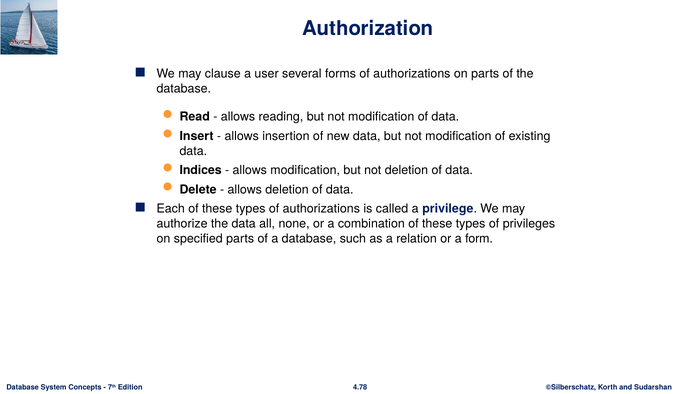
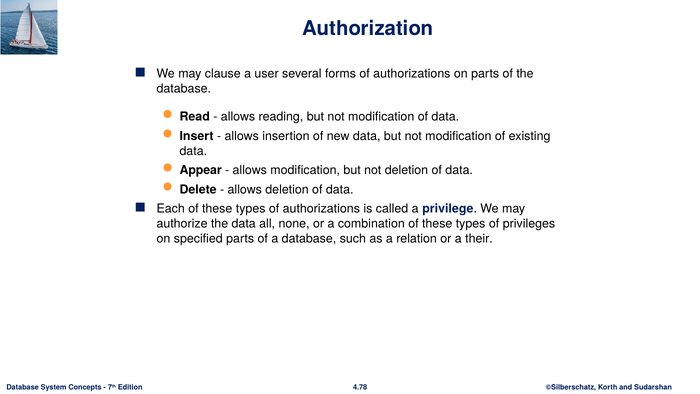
Indices: Indices -> Appear
form: form -> their
